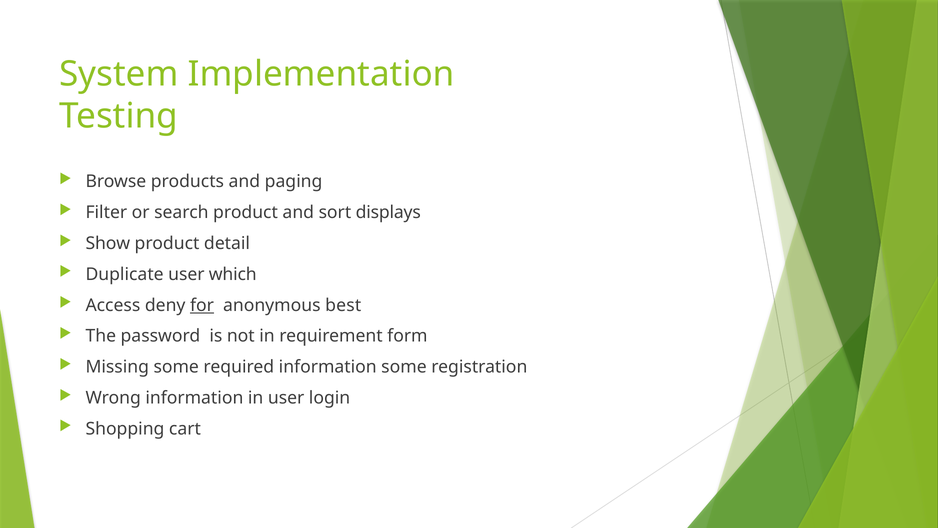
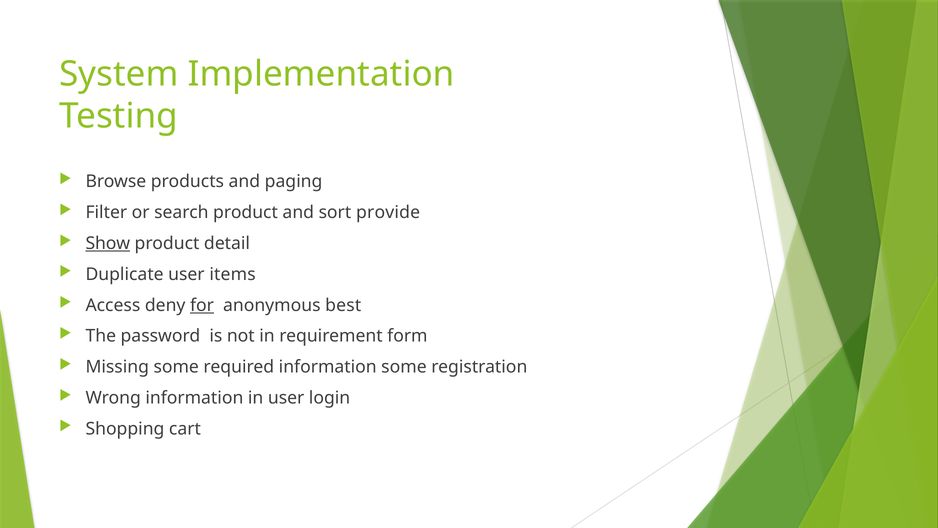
displays: displays -> provide
Show underline: none -> present
which: which -> items
